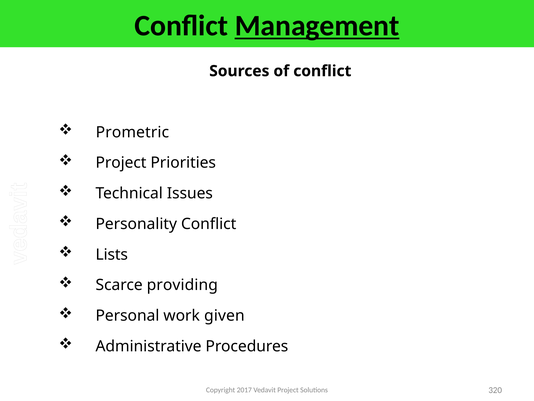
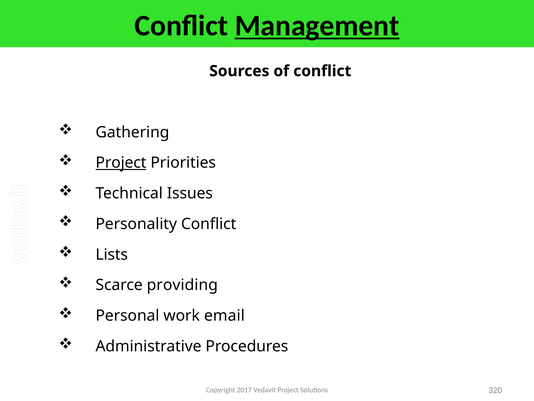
Prometric: Prometric -> Gathering
Project at (121, 163) underline: none -> present
given: given -> email
